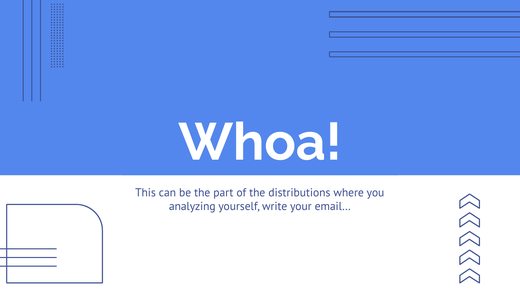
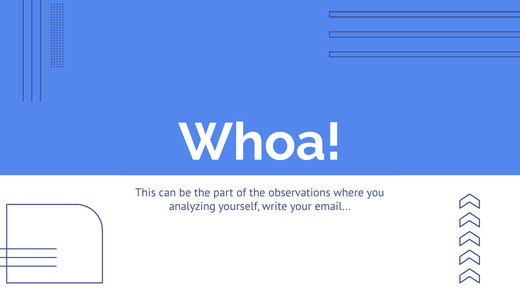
distributions: distributions -> observations
